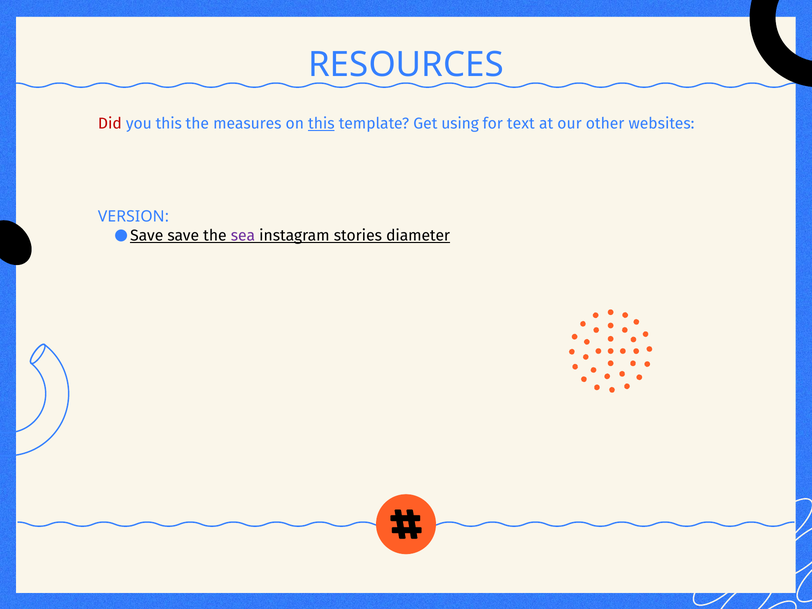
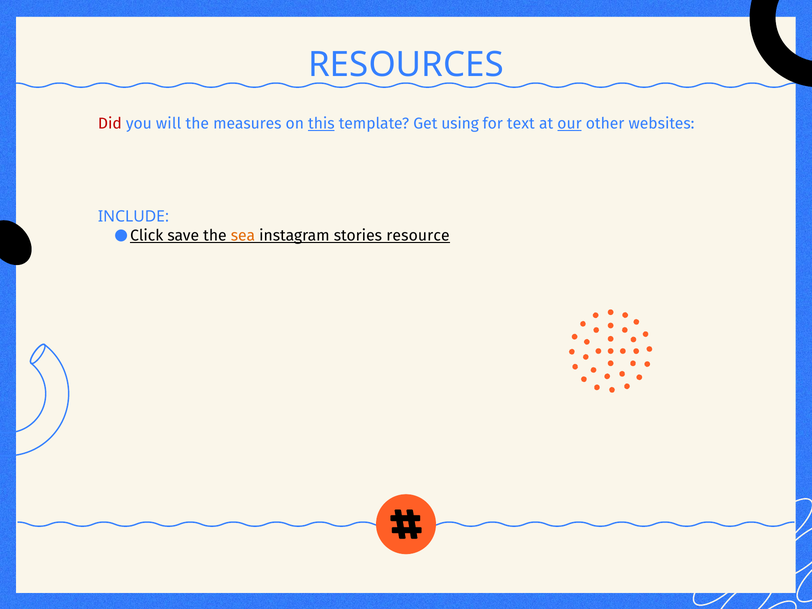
you this: this -> will
our underline: none -> present
VERSION: VERSION -> INCLUDE
Save at (147, 236): Save -> Click
sea colour: purple -> orange
diameter: diameter -> resource
